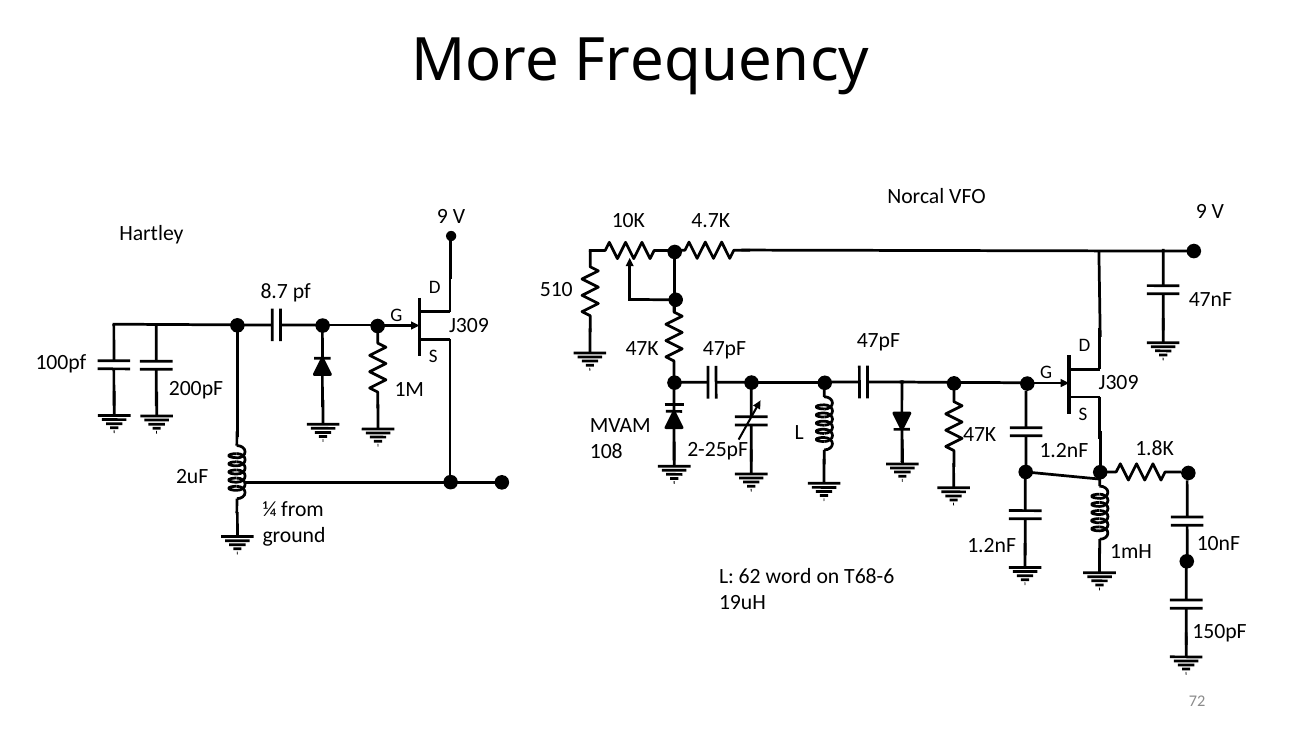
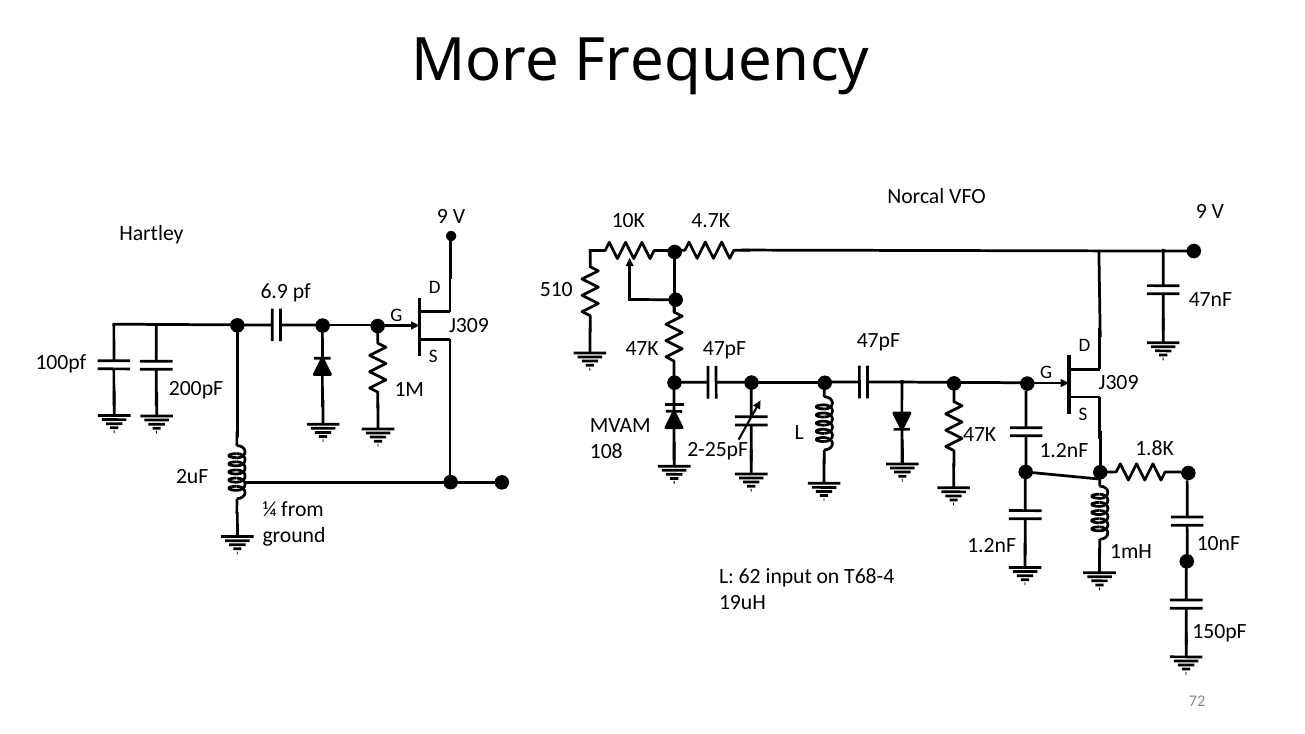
8.7: 8.7 -> 6.9
word: word -> input
T68-6: T68-6 -> T68-4
